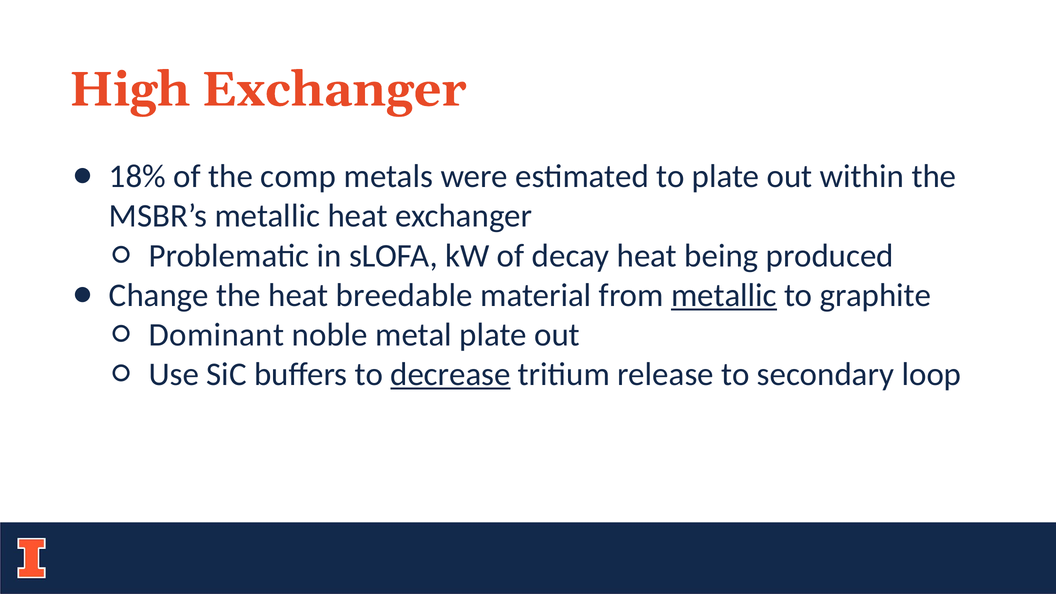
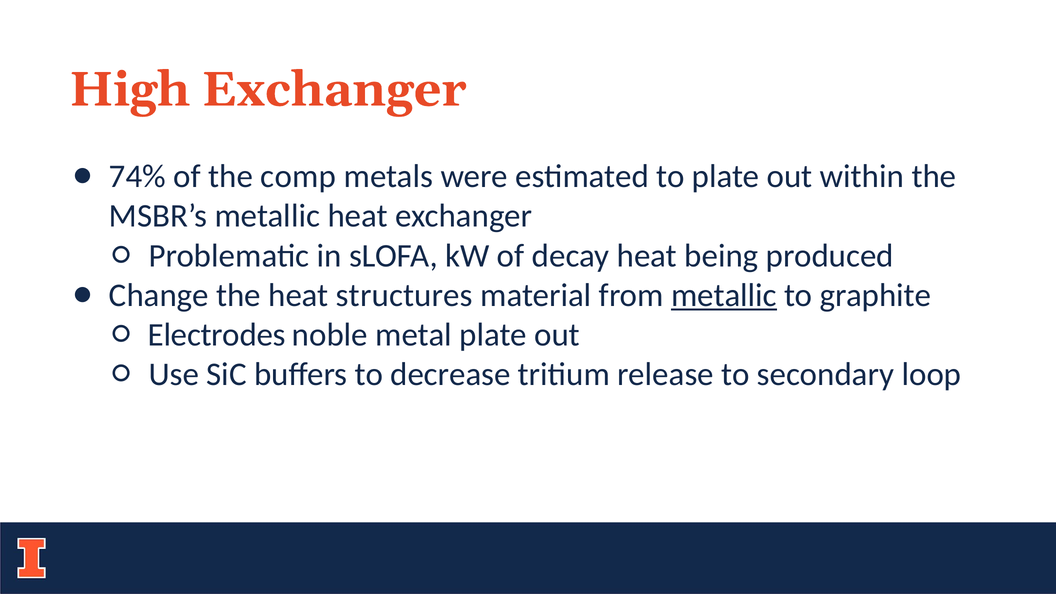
18%: 18% -> 74%
breedable: breedable -> structures
Dominant: Dominant -> Electrodes
decrease underline: present -> none
